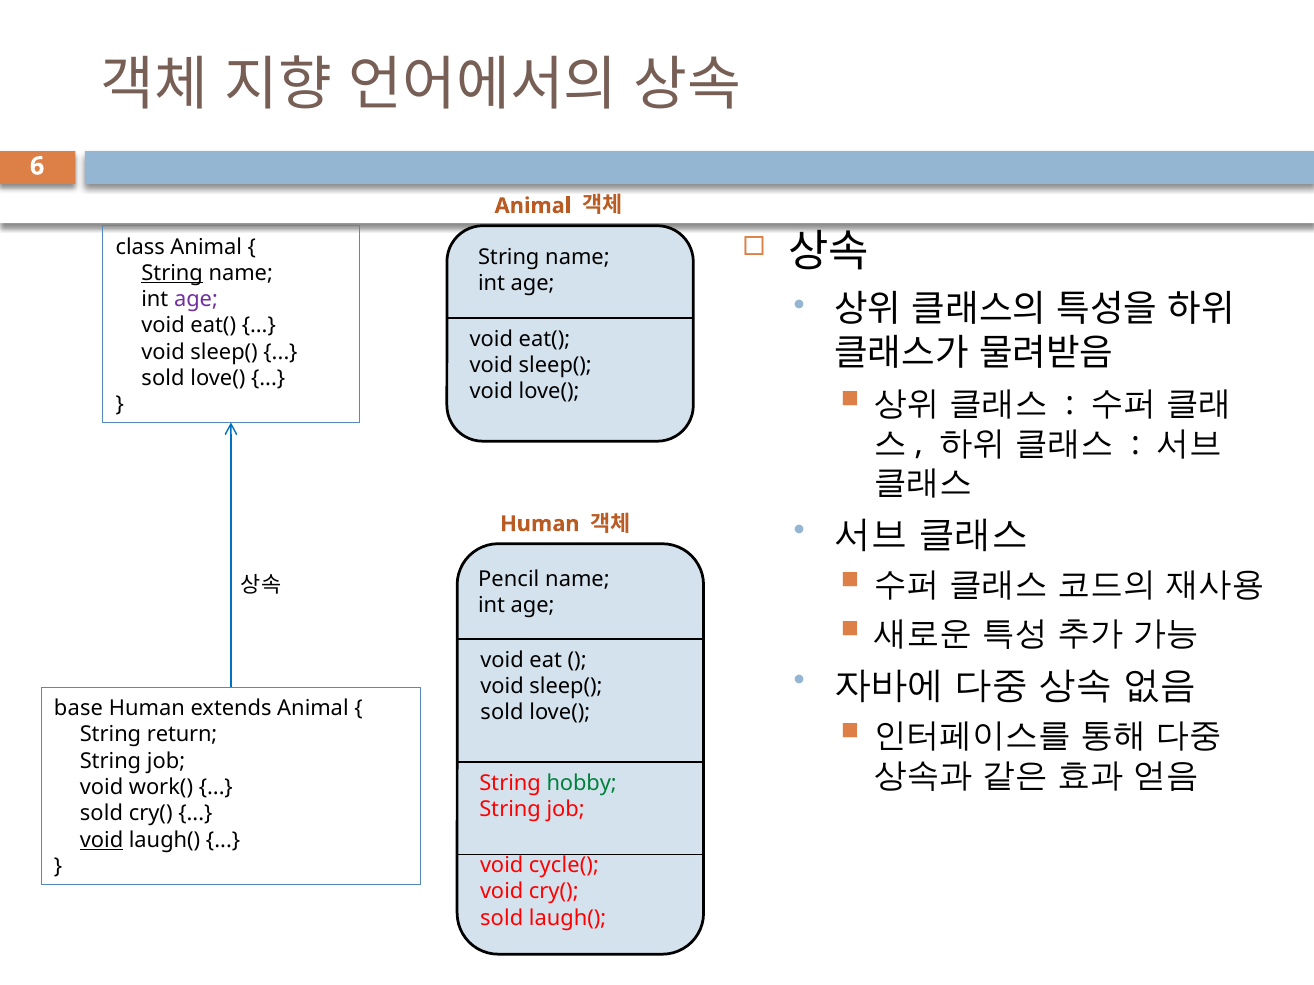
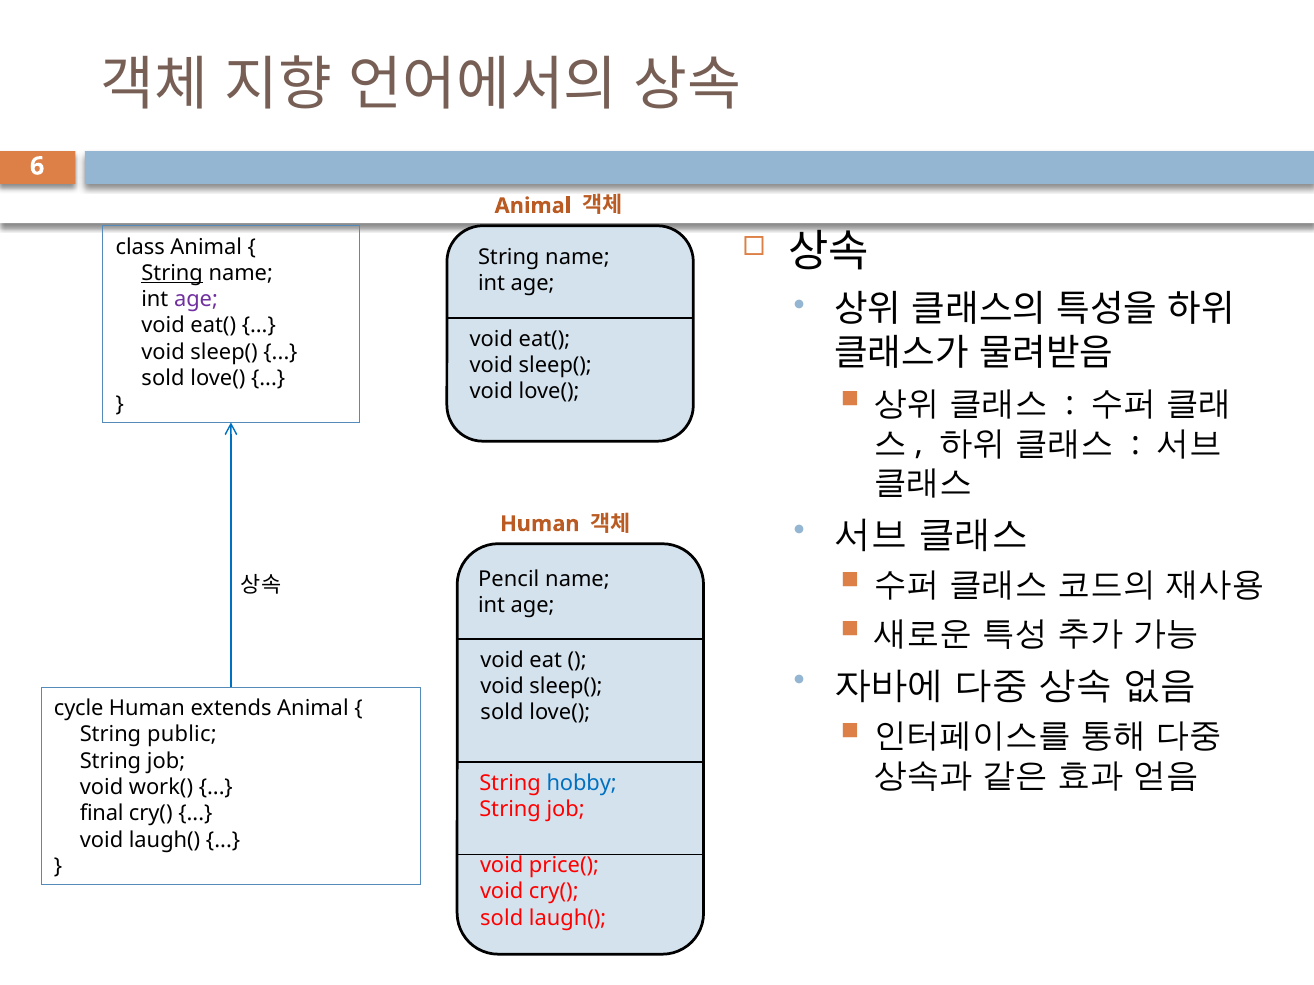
base: base -> cycle
return: return -> public
hobby colour: green -> blue
sold at (101, 814): sold -> final
void at (102, 840) underline: present -> none
cycle(: cycle( -> price(
